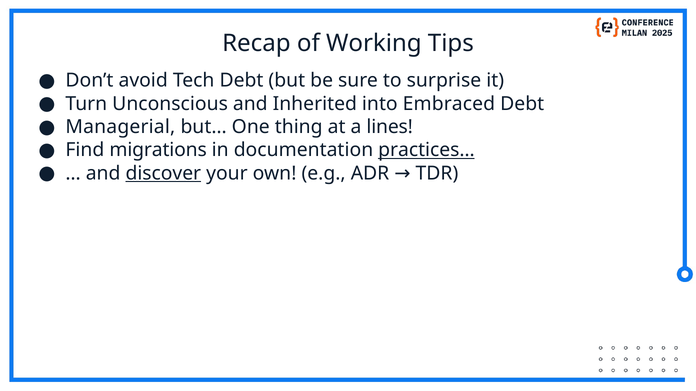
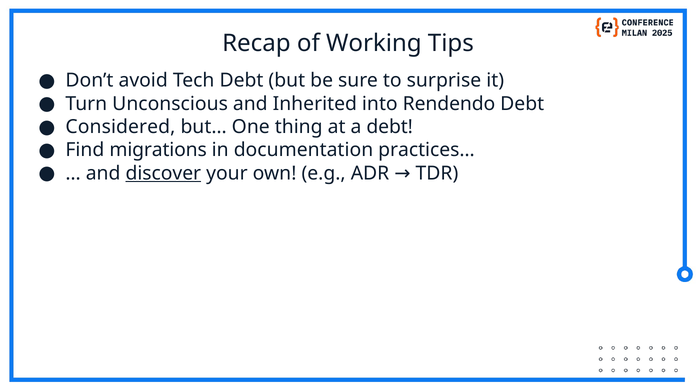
Embraced: Embraced -> Rendendo
Managerial: Managerial -> Considered
a lines: lines -> debt
practices… underline: present -> none
